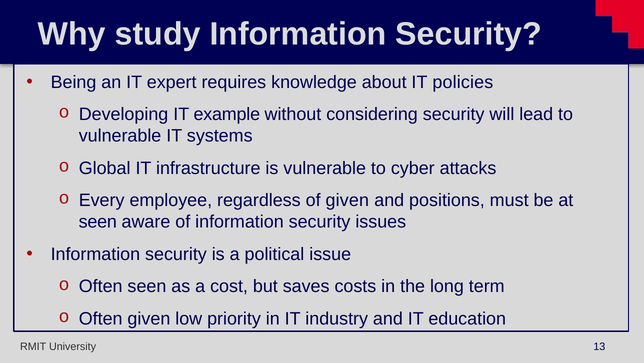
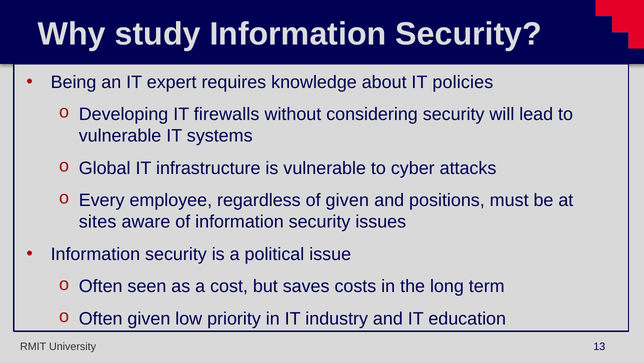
example: example -> firewalls
seen at (98, 222): seen -> sites
